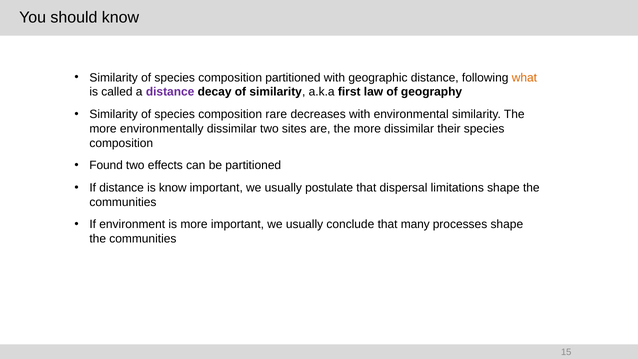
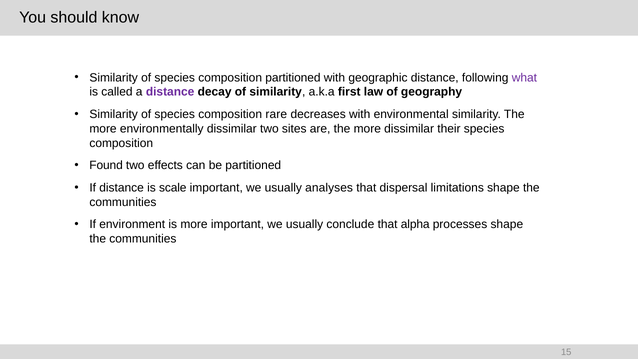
what colour: orange -> purple
is know: know -> scale
postulate: postulate -> analyses
many: many -> alpha
